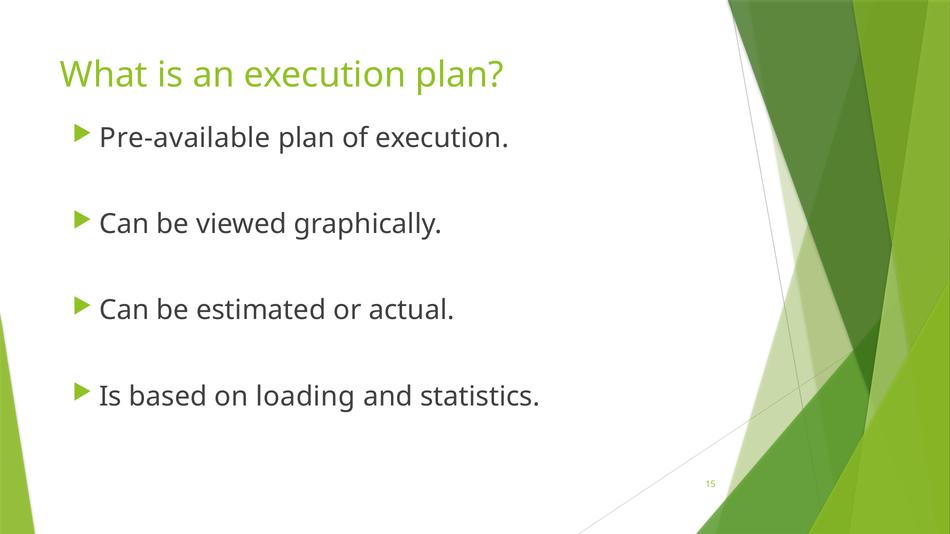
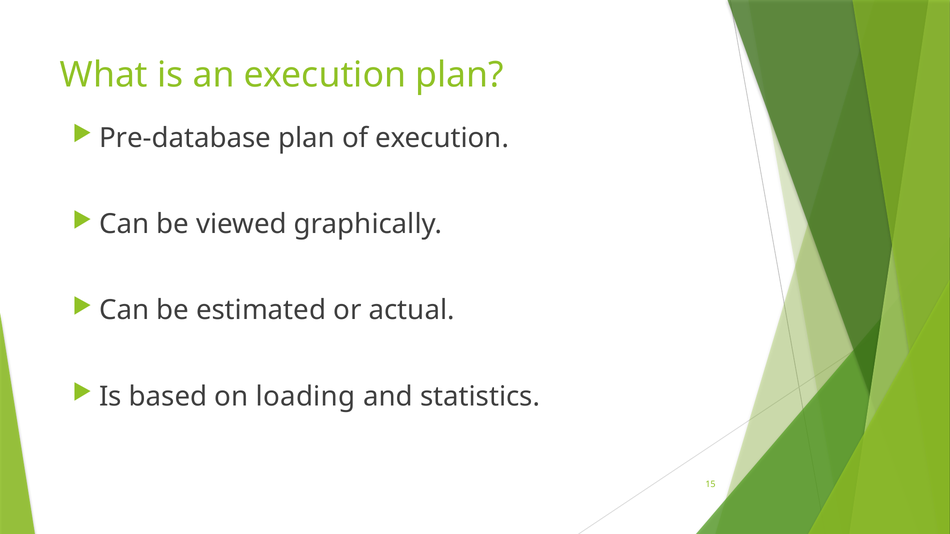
Pre-available: Pre-available -> Pre-database
